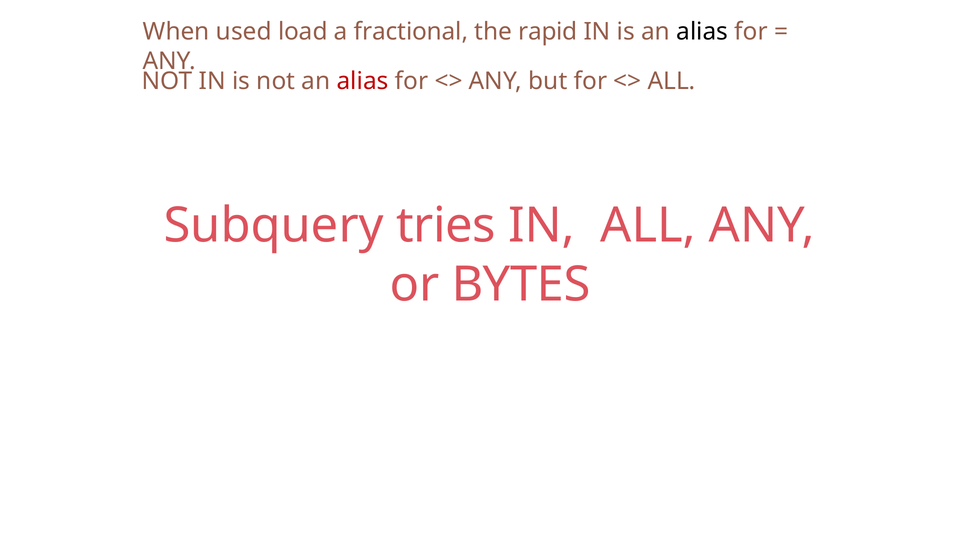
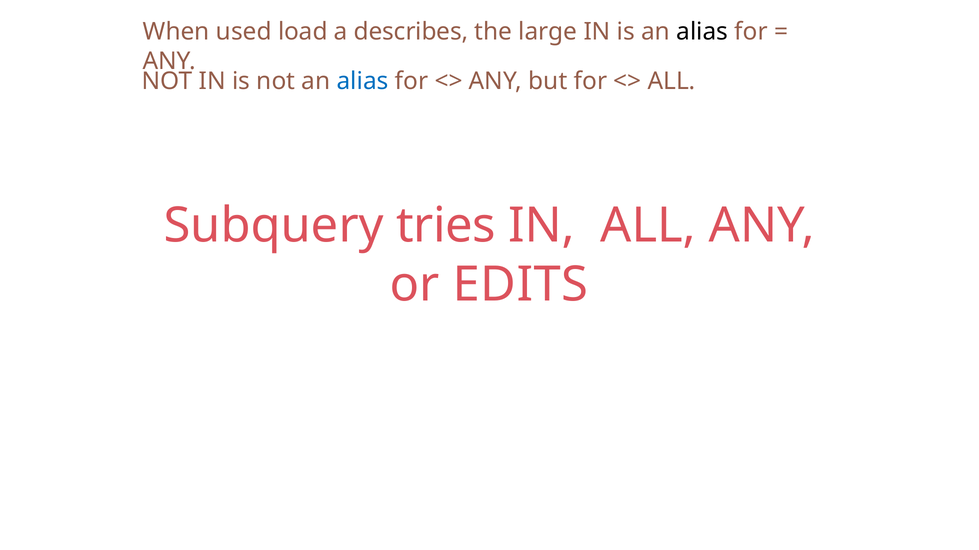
fractional: fractional -> describes
rapid: rapid -> large
alias at (363, 81) colour: red -> blue
BYTES: BYTES -> EDITS
